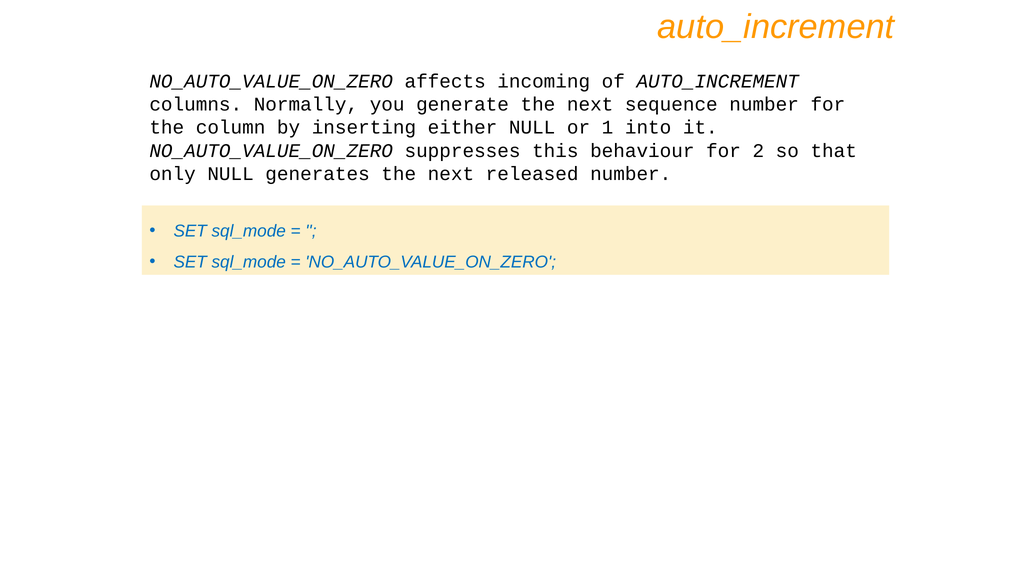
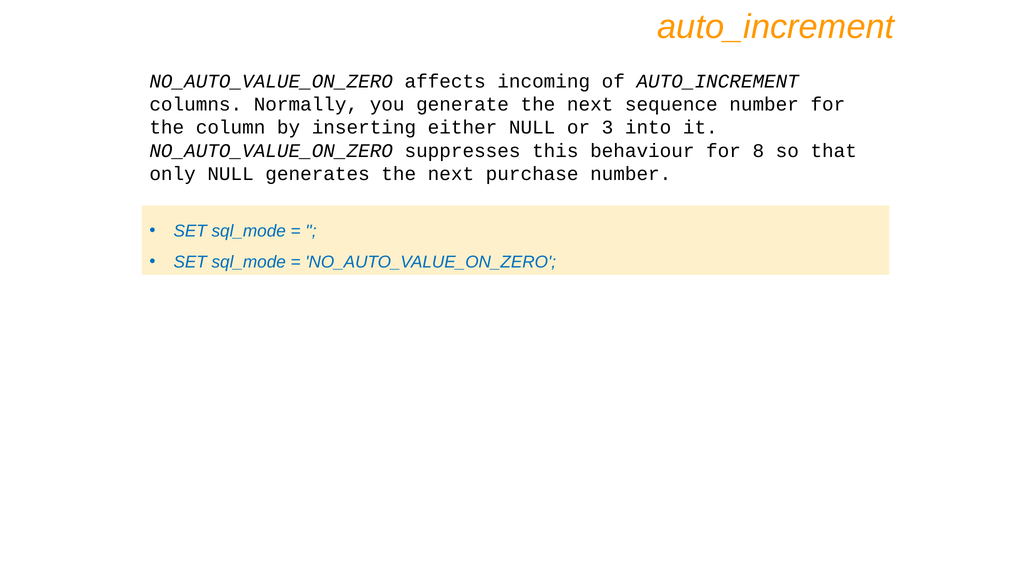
1: 1 -> 3
2: 2 -> 8
released: released -> purchase
